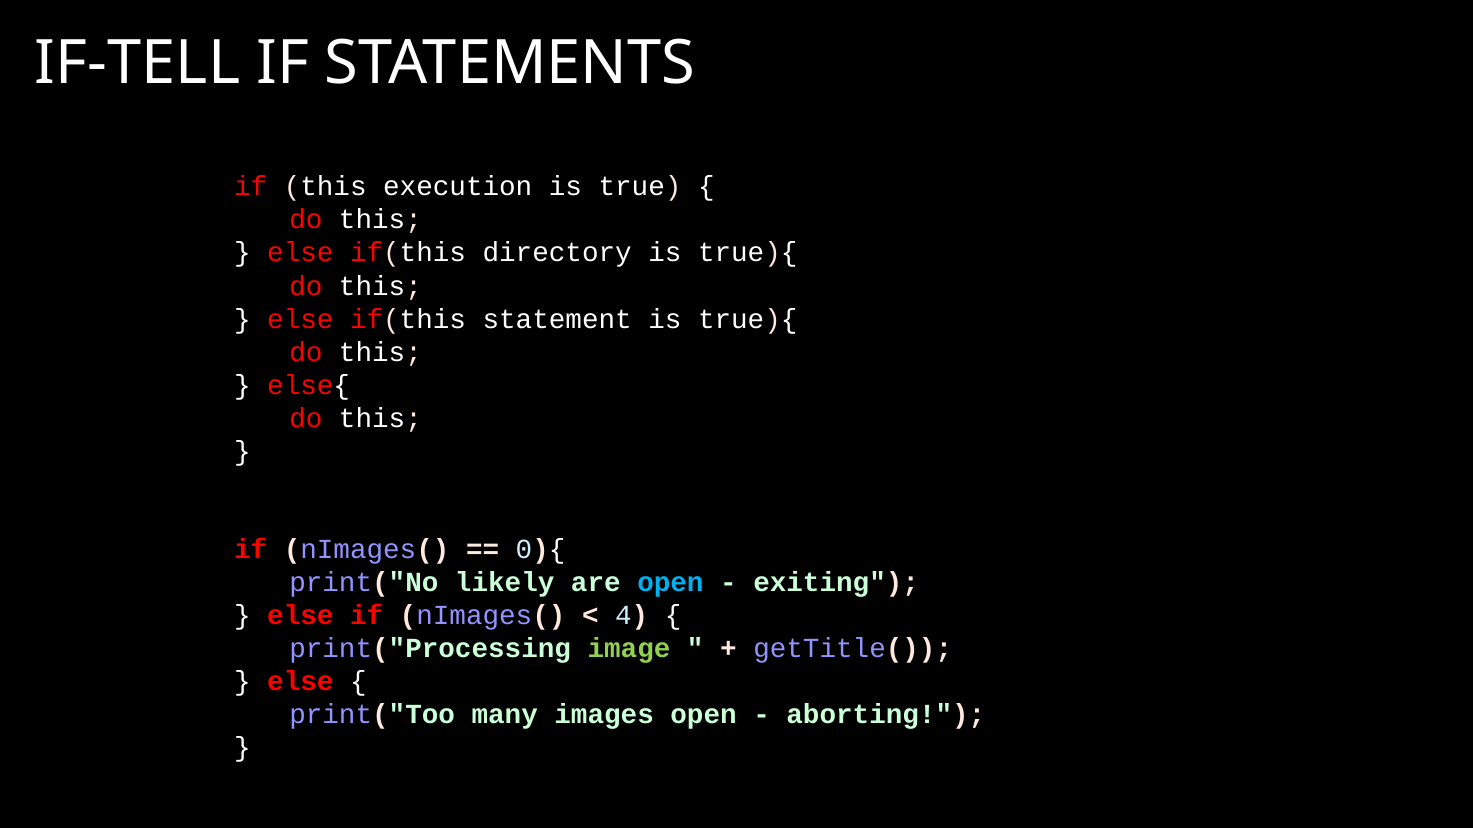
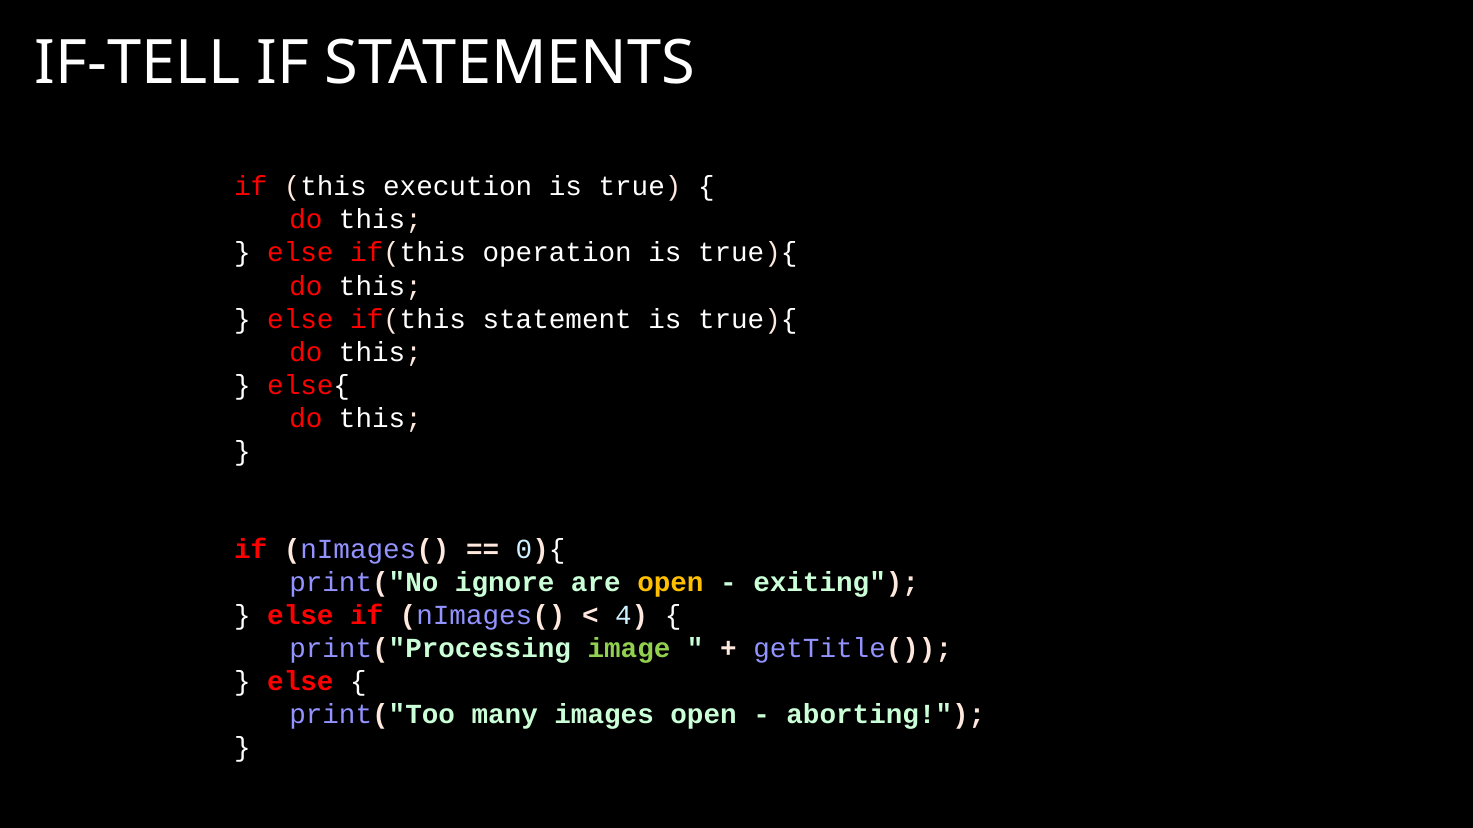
directory: directory -> operation
likely: likely -> ignore
open at (670, 583) colour: light blue -> yellow
